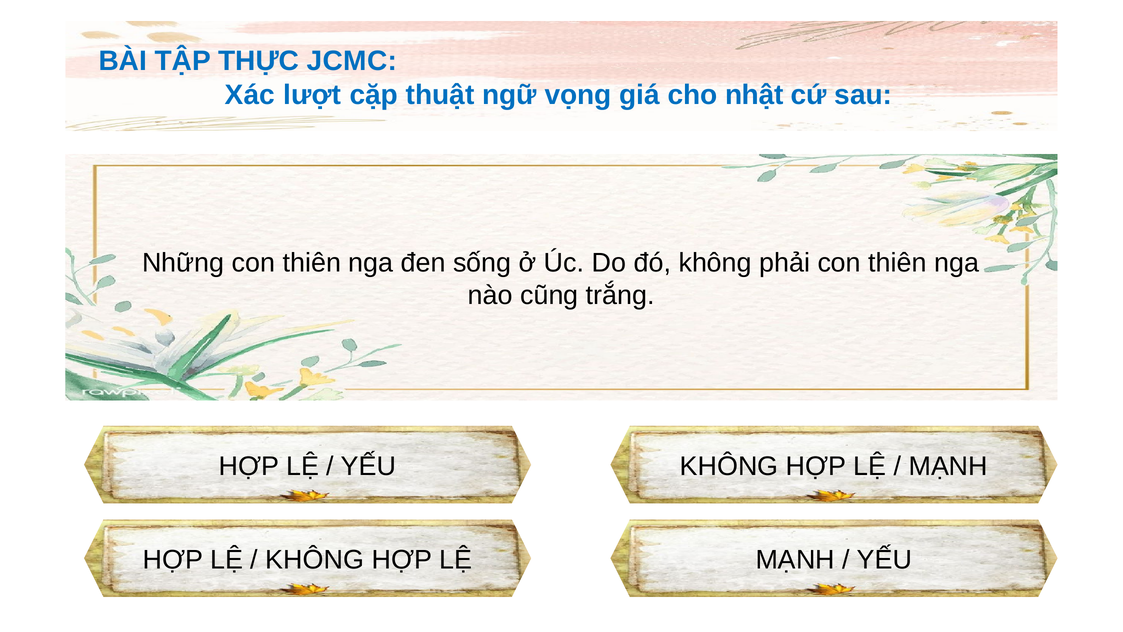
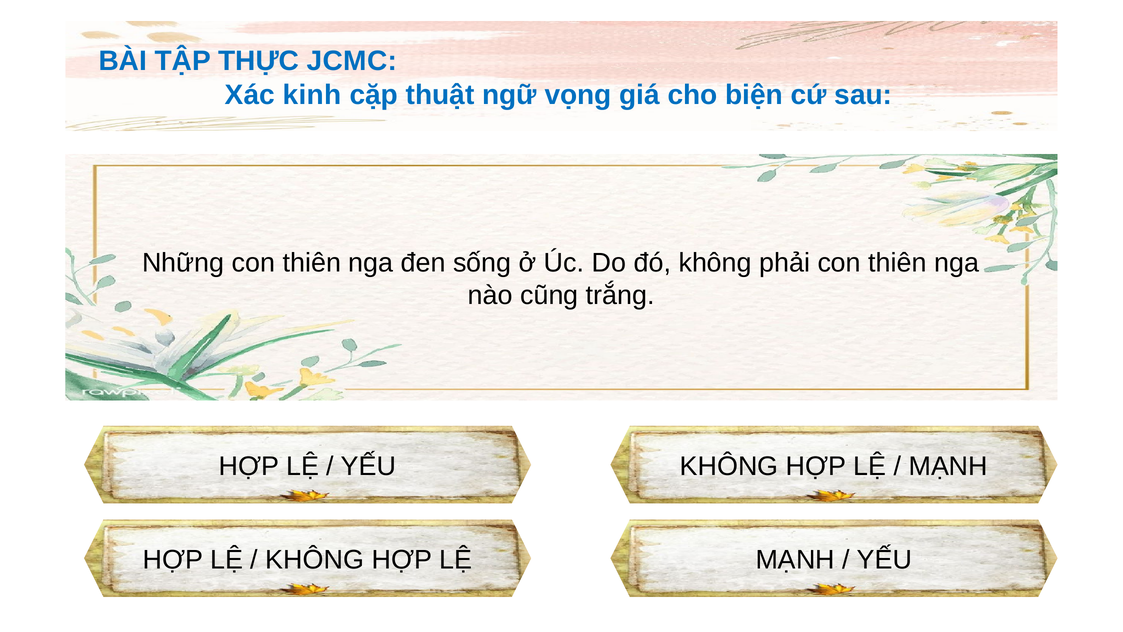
lượt: lượt -> kinh
nhật: nhật -> biện
